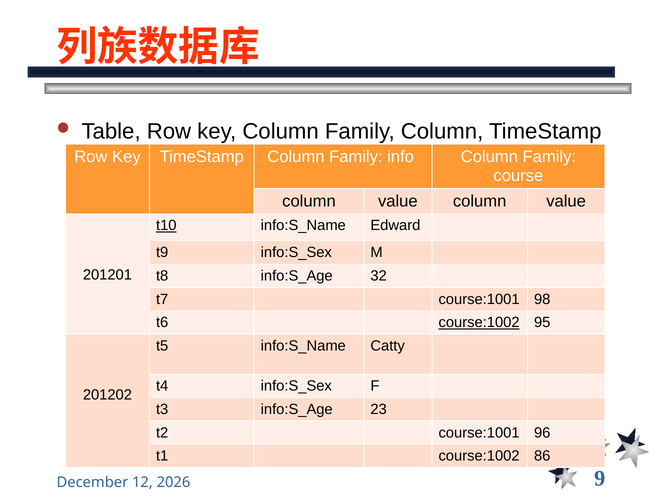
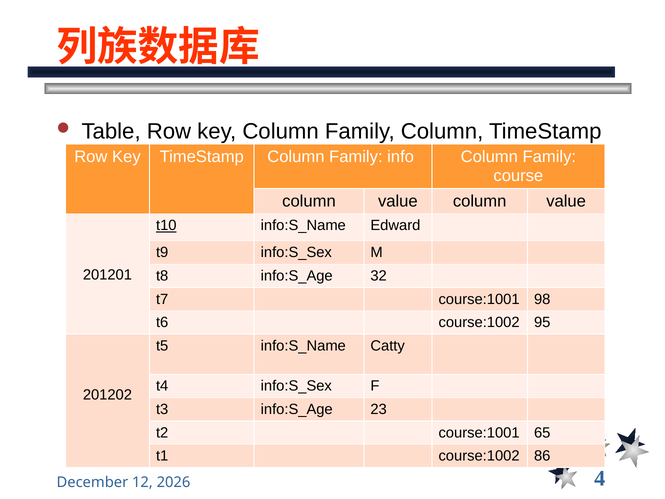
course:1002 at (479, 322) underline: present -> none
96: 96 -> 65
9: 9 -> 4
